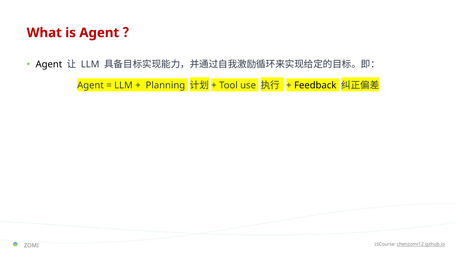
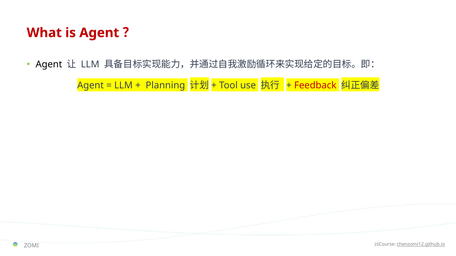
Feedback colour: black -> red
